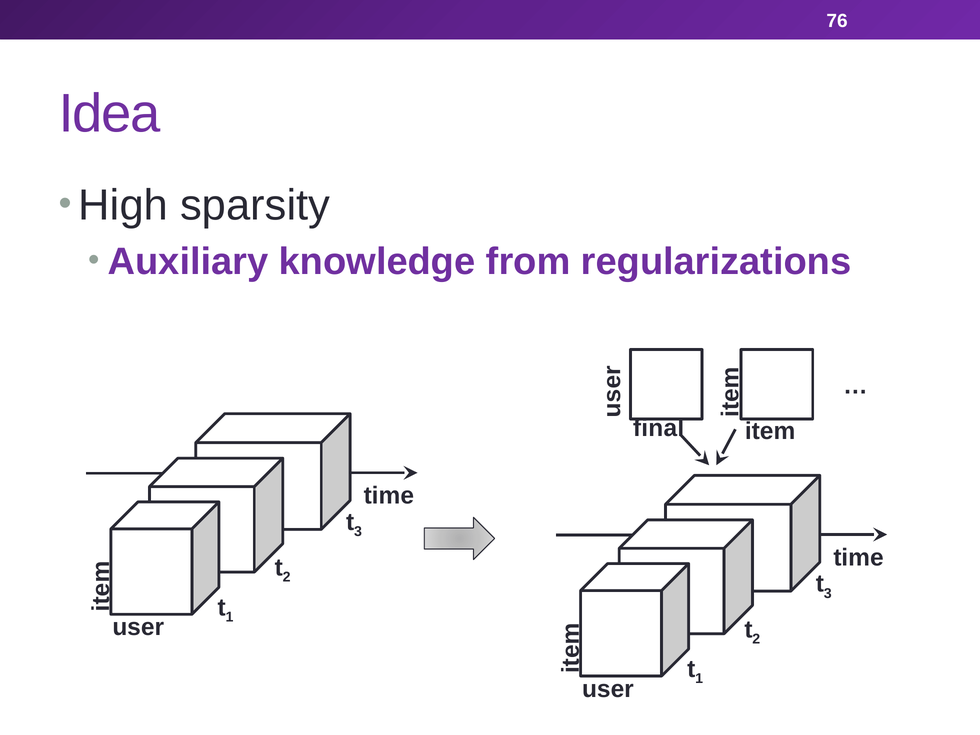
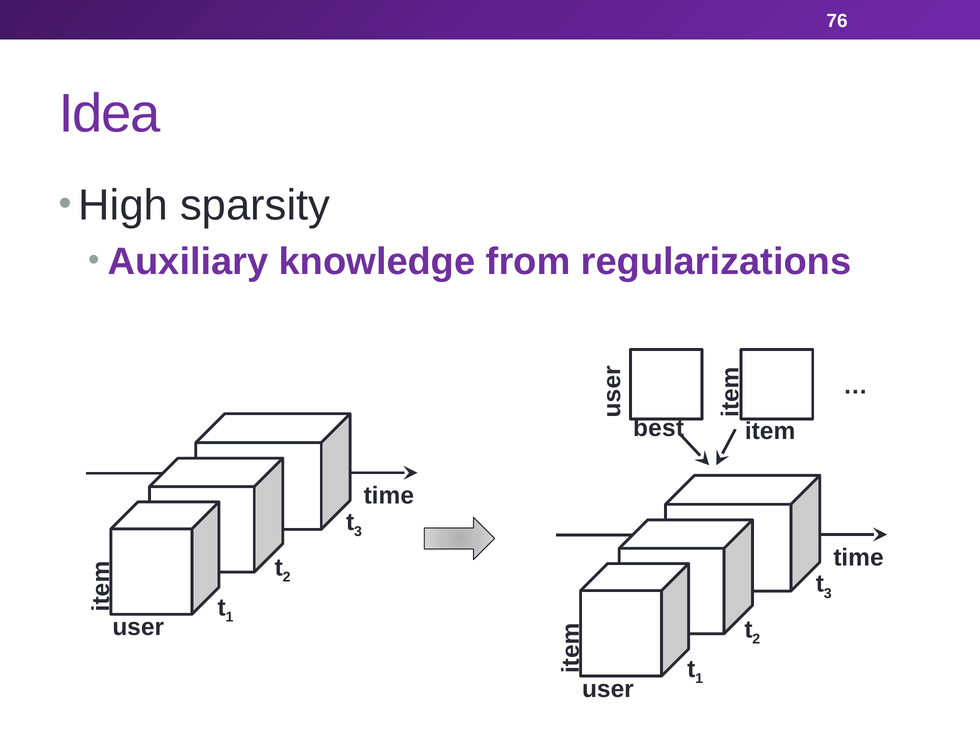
final: final -> best
